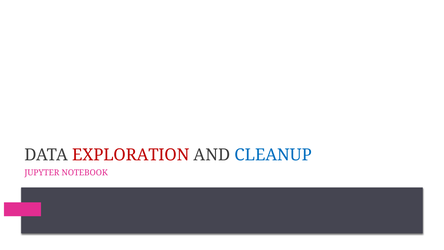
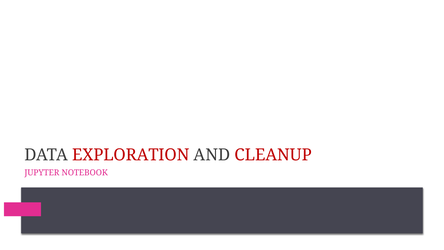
CLEANUP colour: blue -> red
